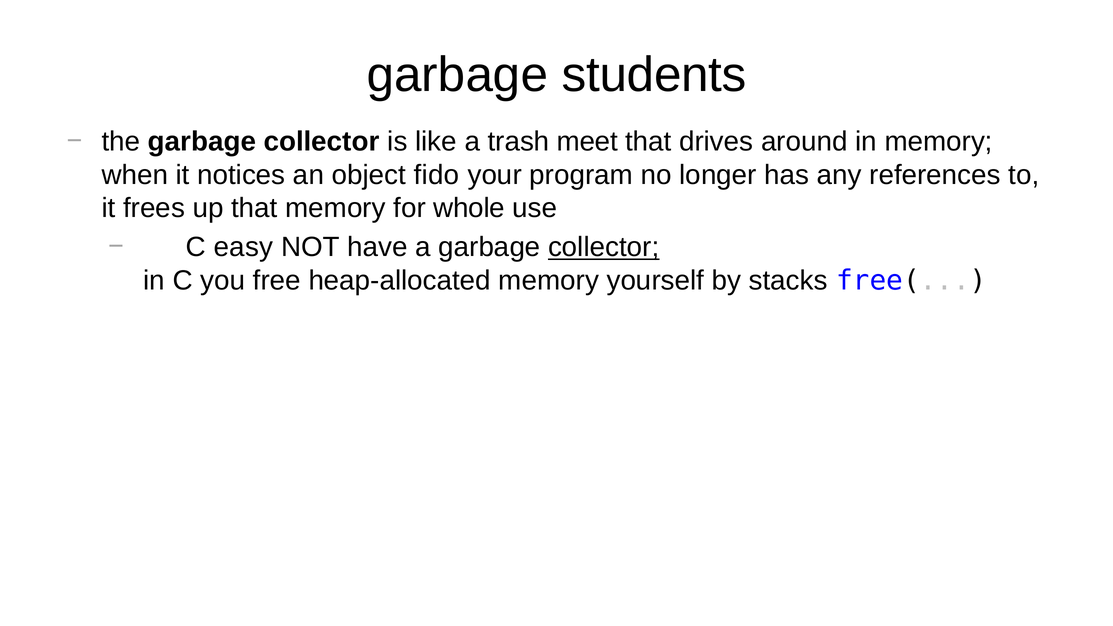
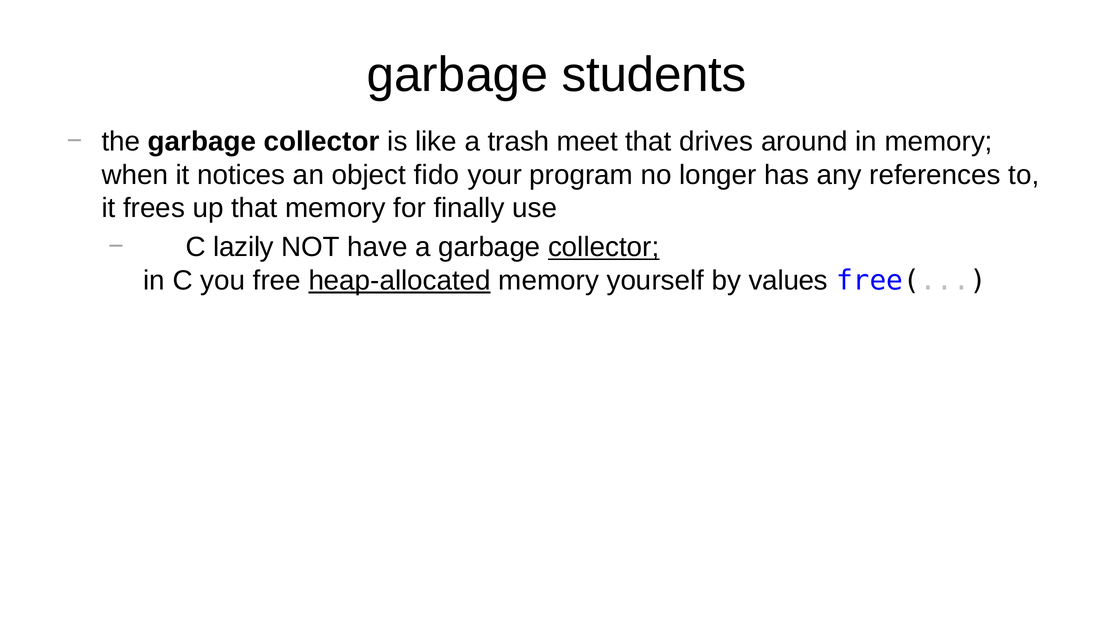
whole: whole -> finally
easy: easy -> lazily
heap-allocated underline: none -> present
stacks: stacks -> values
